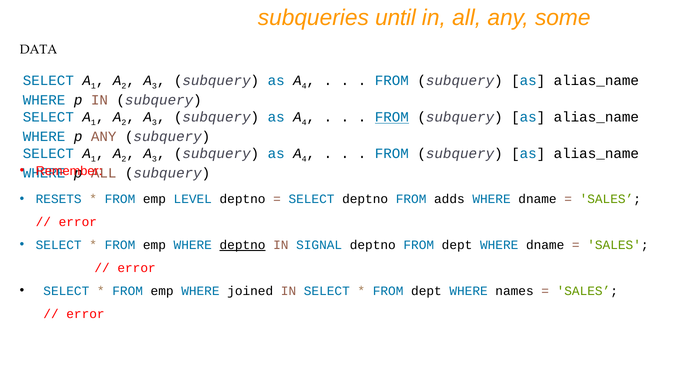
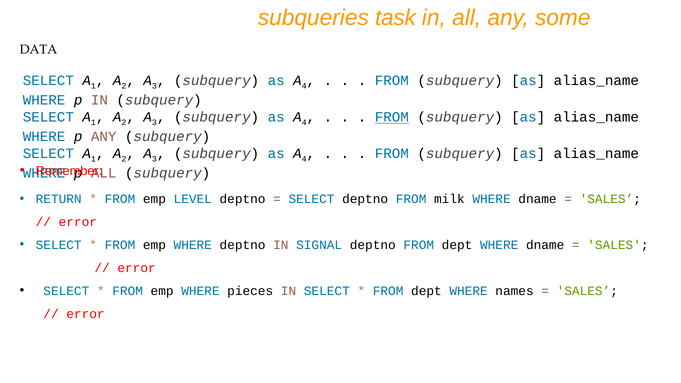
until: until -> task
RESETS: RESETS -> RETURN
adds: adds -> milk
deptno at (243, 245) underline: present -> none
joined: joined -> pieces
